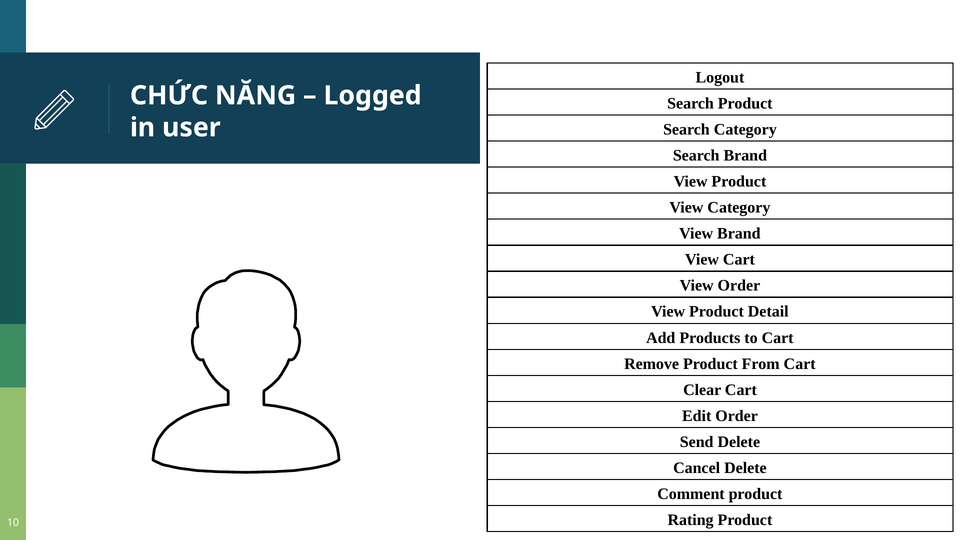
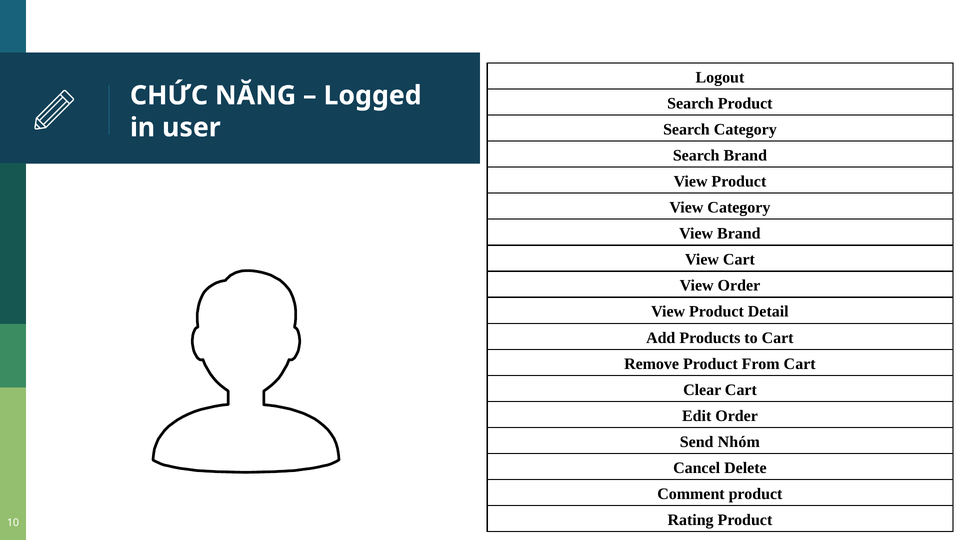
Send Delete: Delete -> Nhóm
